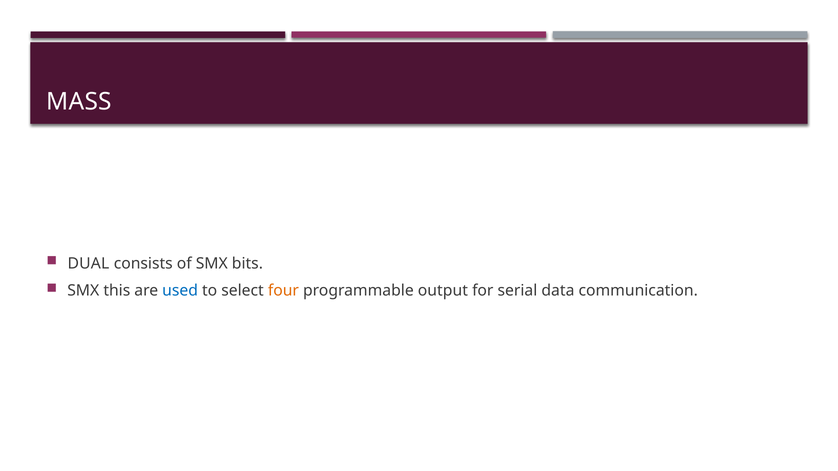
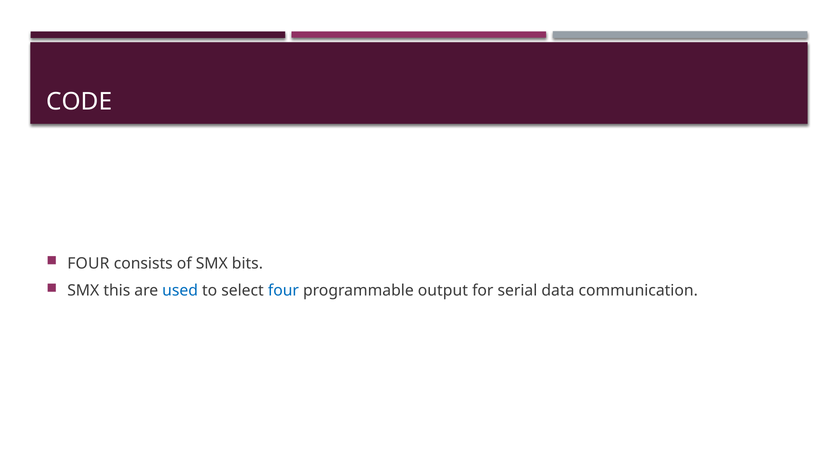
MASS: MASS -> CODE
DUAL at (88, 264): DUAL -> FOUR
four at (283, 291) colour: orange -> blue
